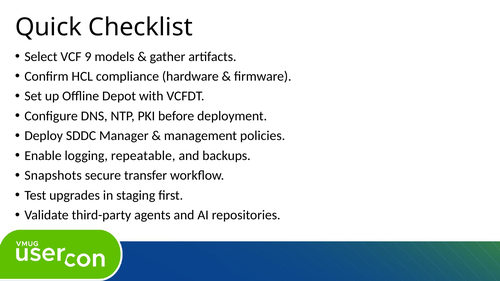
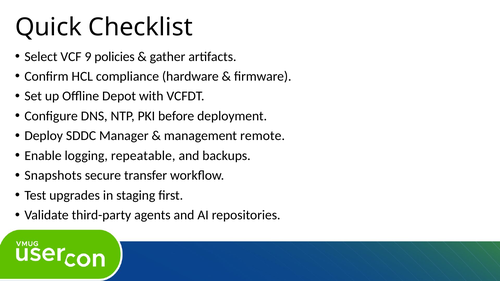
models: models -> policies
policies: policies -> remote
